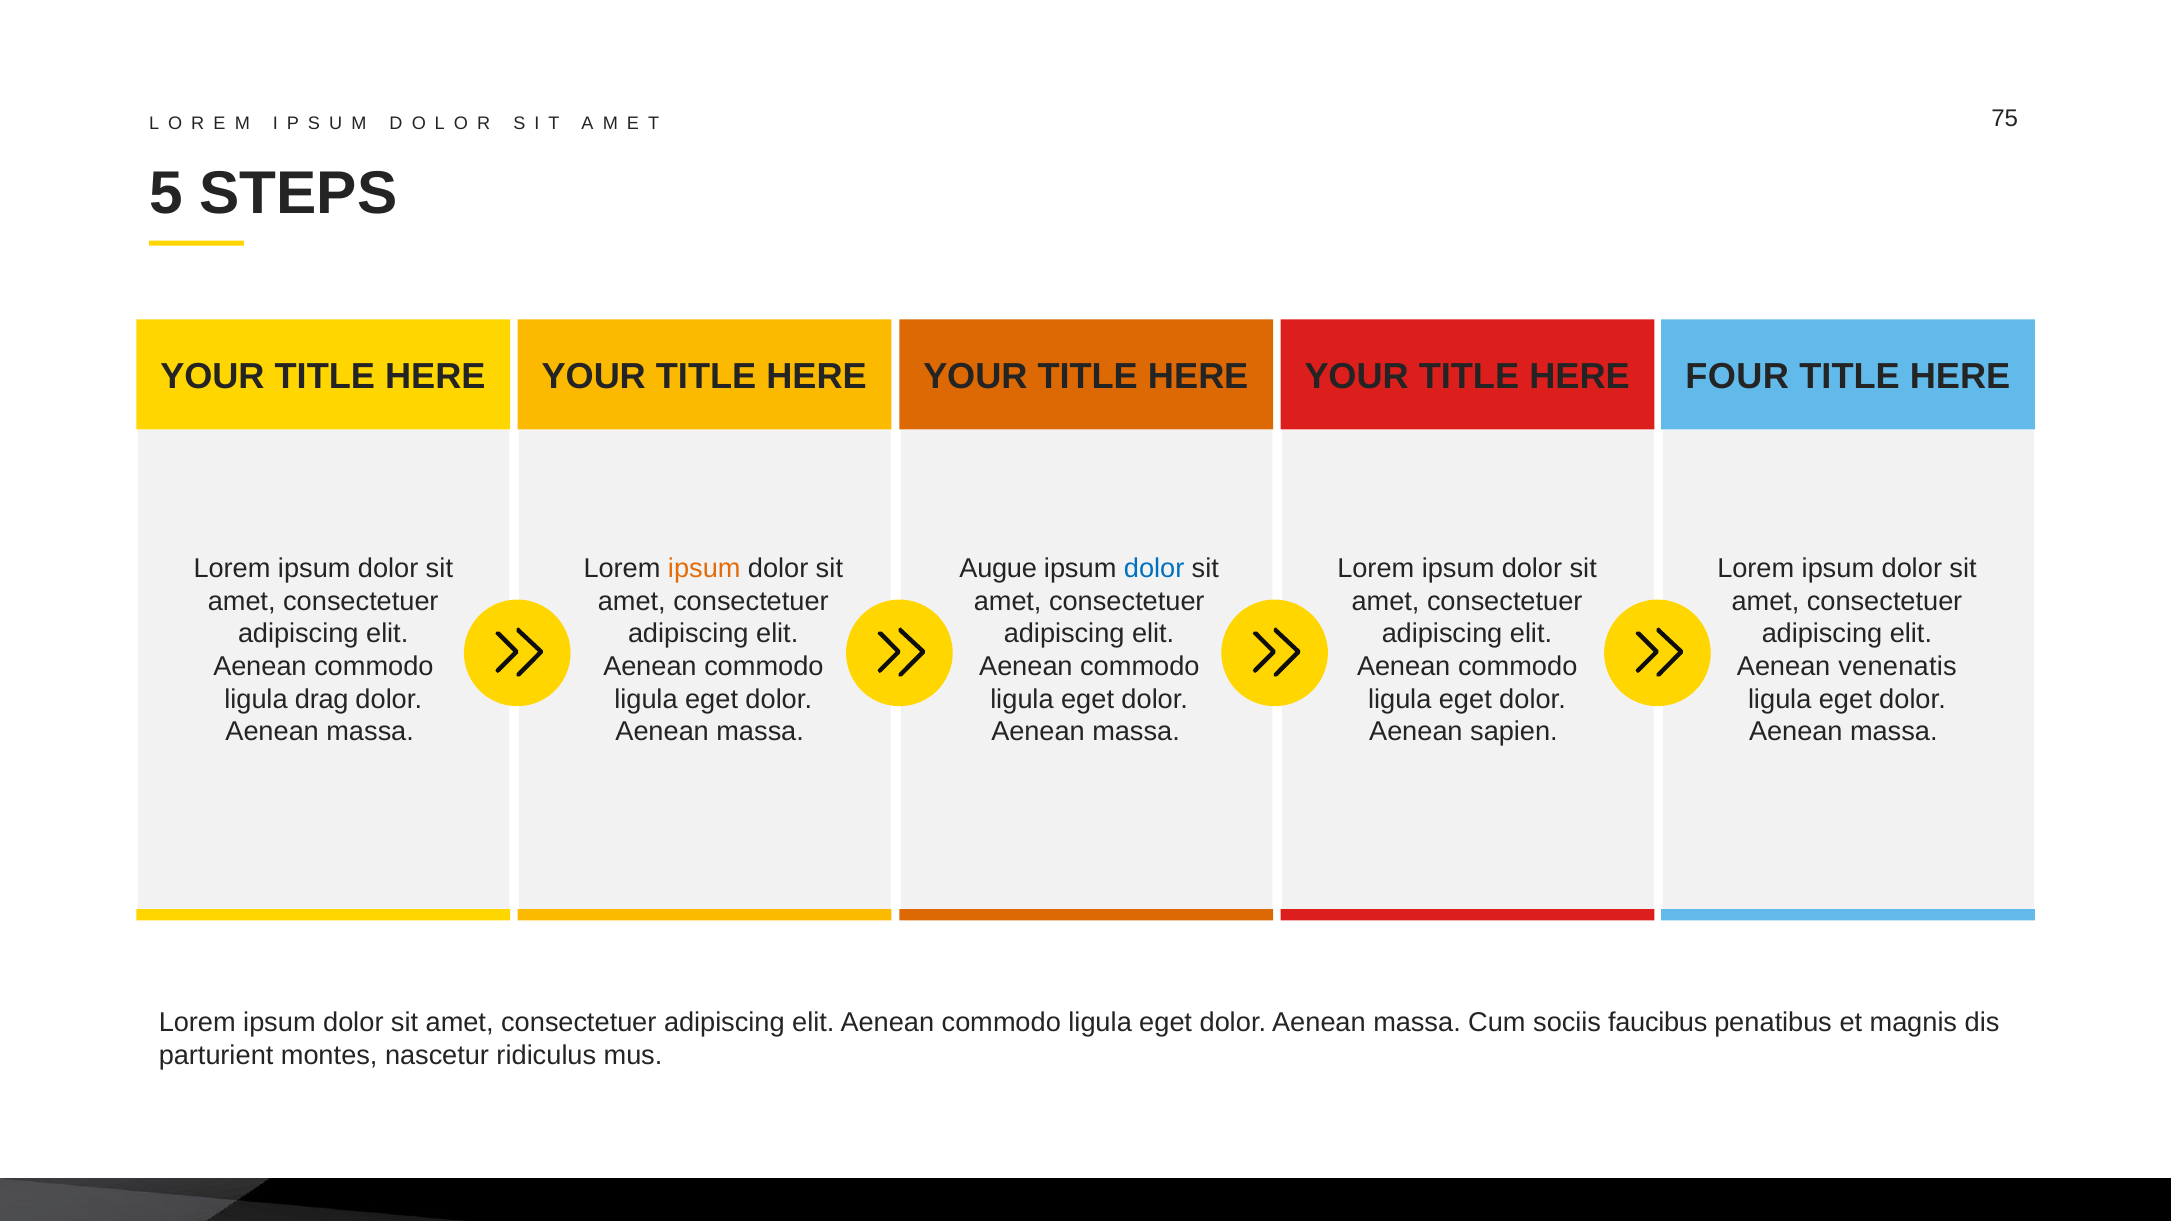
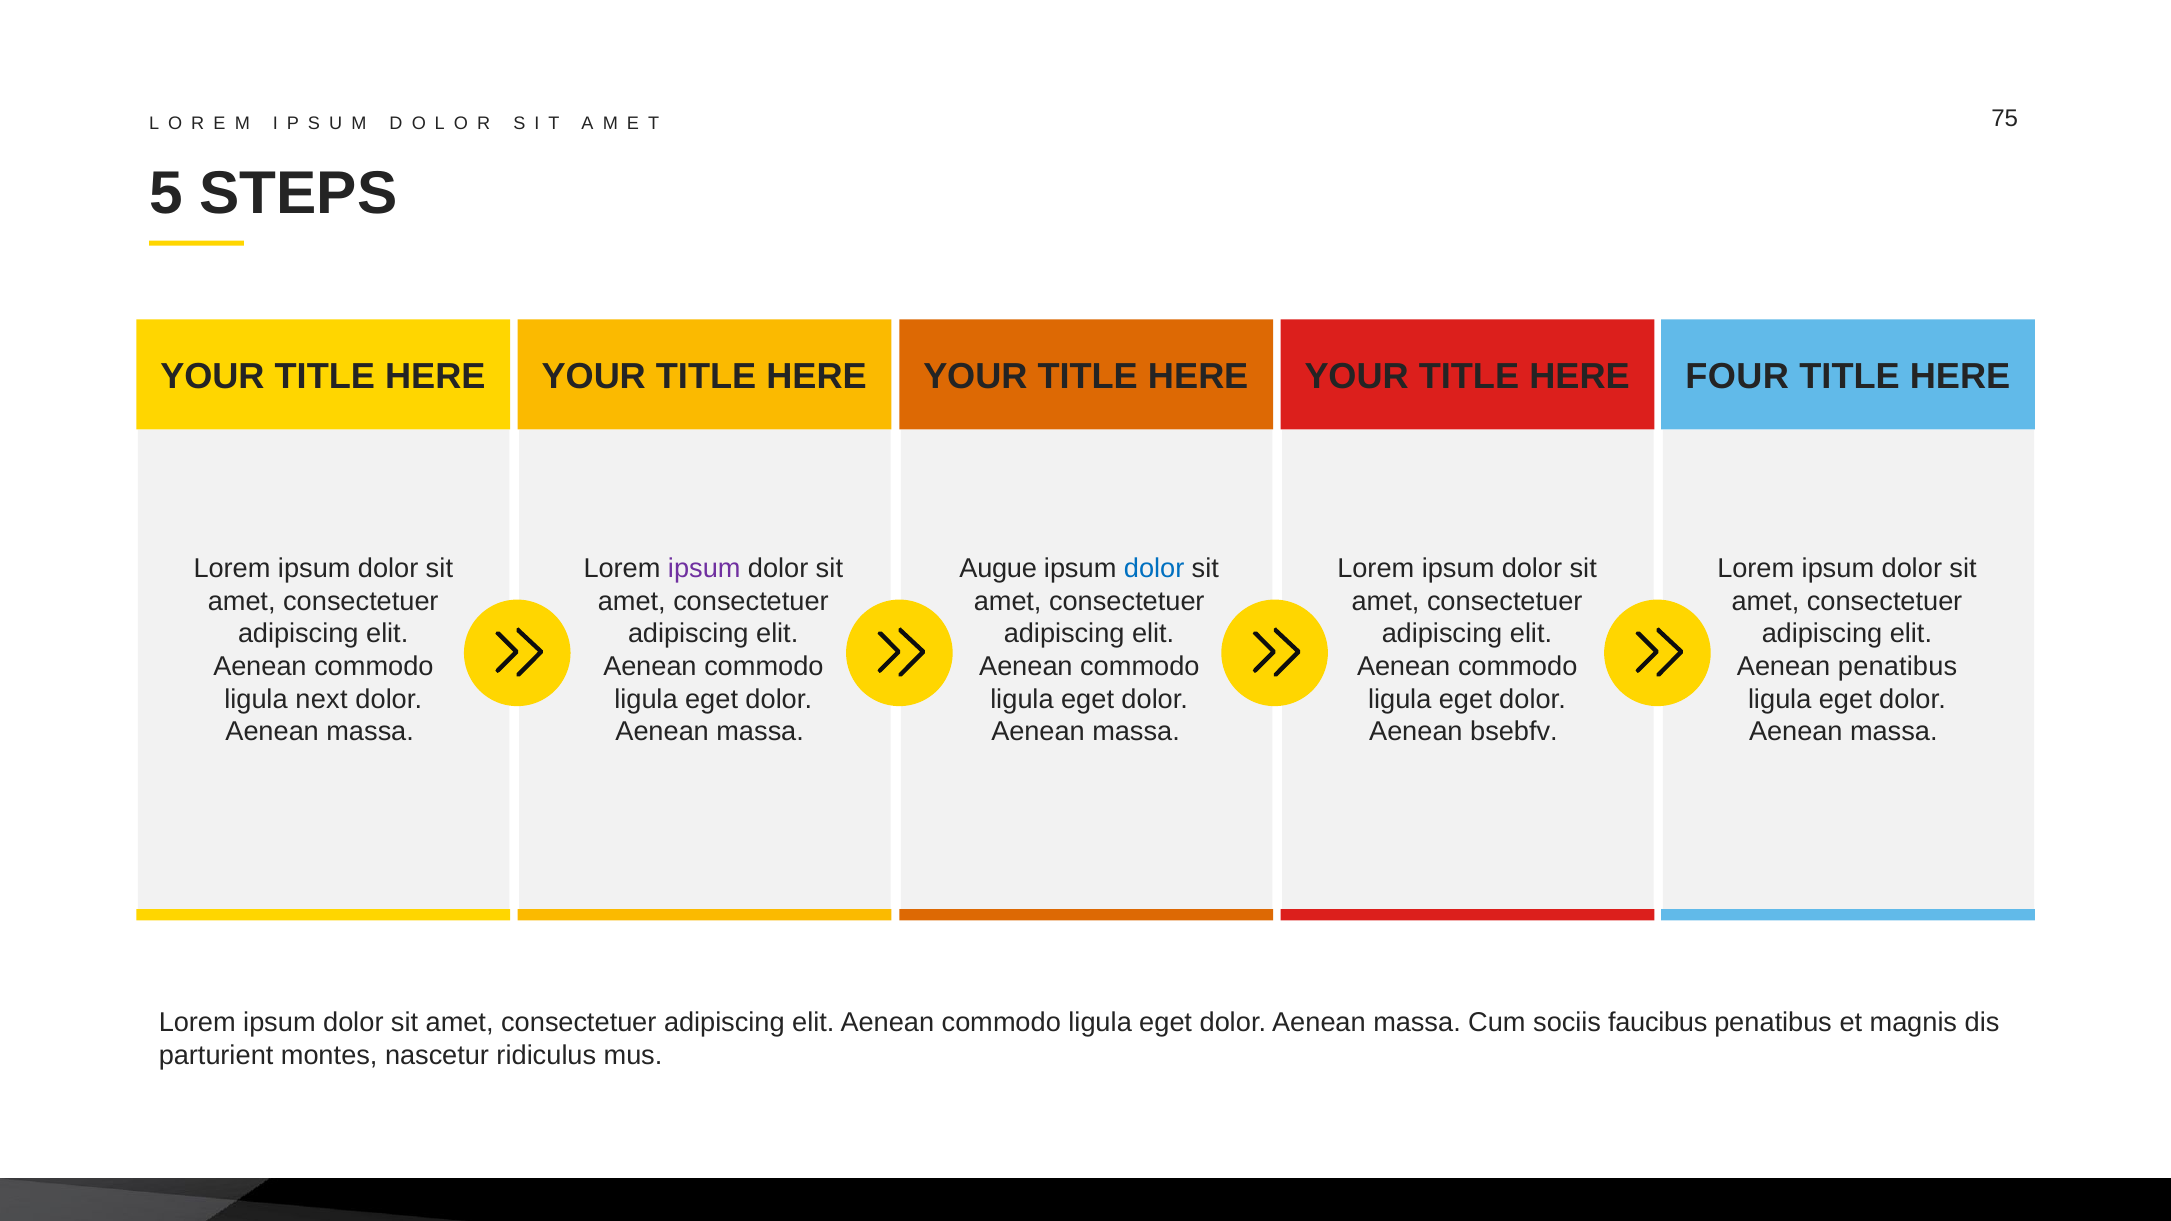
ipsum at (704, 569) colour: orange -> purple
Aenean venenatis: venenatis -> penatibus
drag: drag -> next
sapien: sapien -> bsebfv
